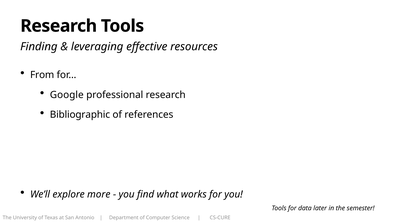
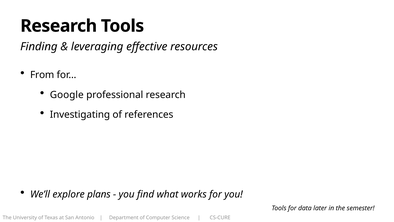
Bibliographic: Bibliographic -> Investigating
more: more -> plans
